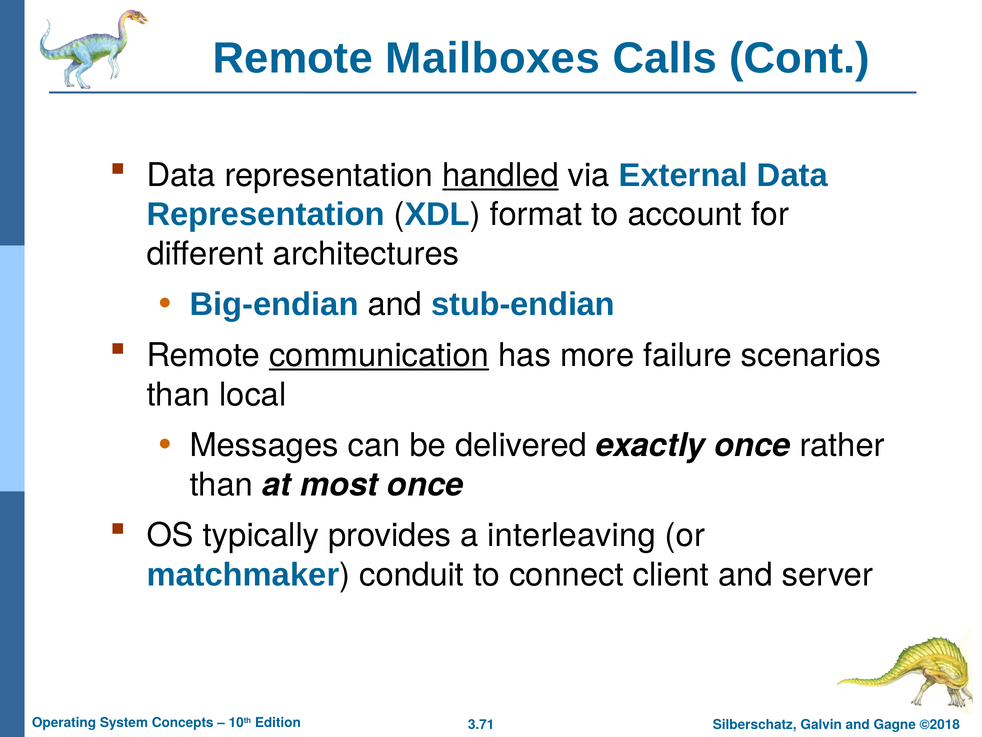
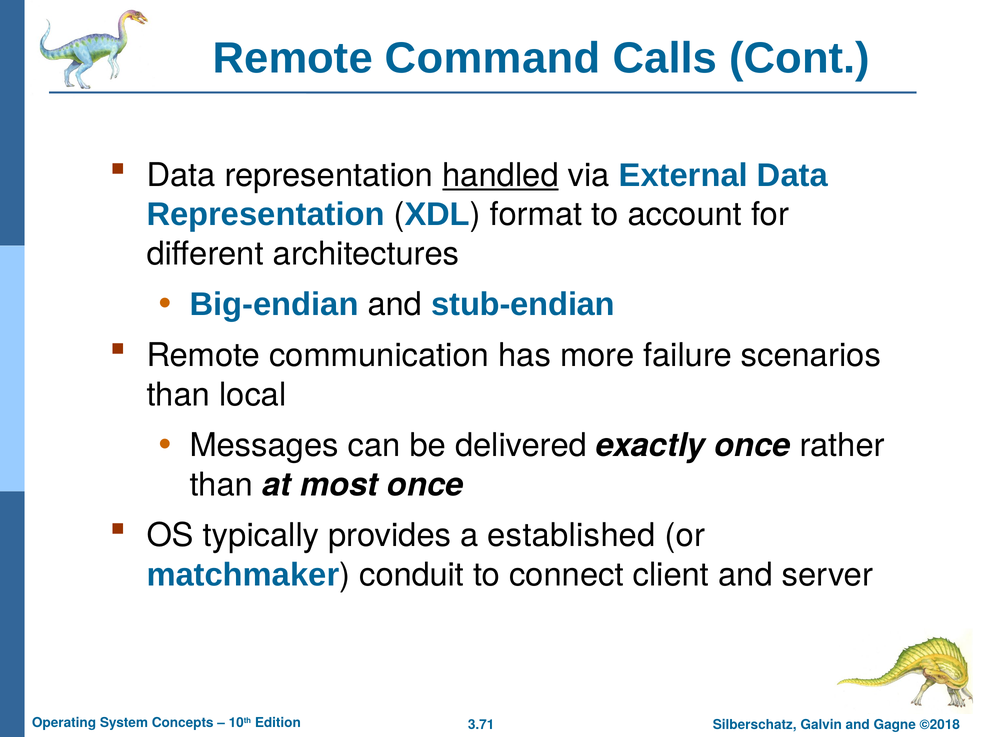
Mailboxes: Mailboxes -> Command
communication underline: present -> none
interleaving: interleaving -> established
